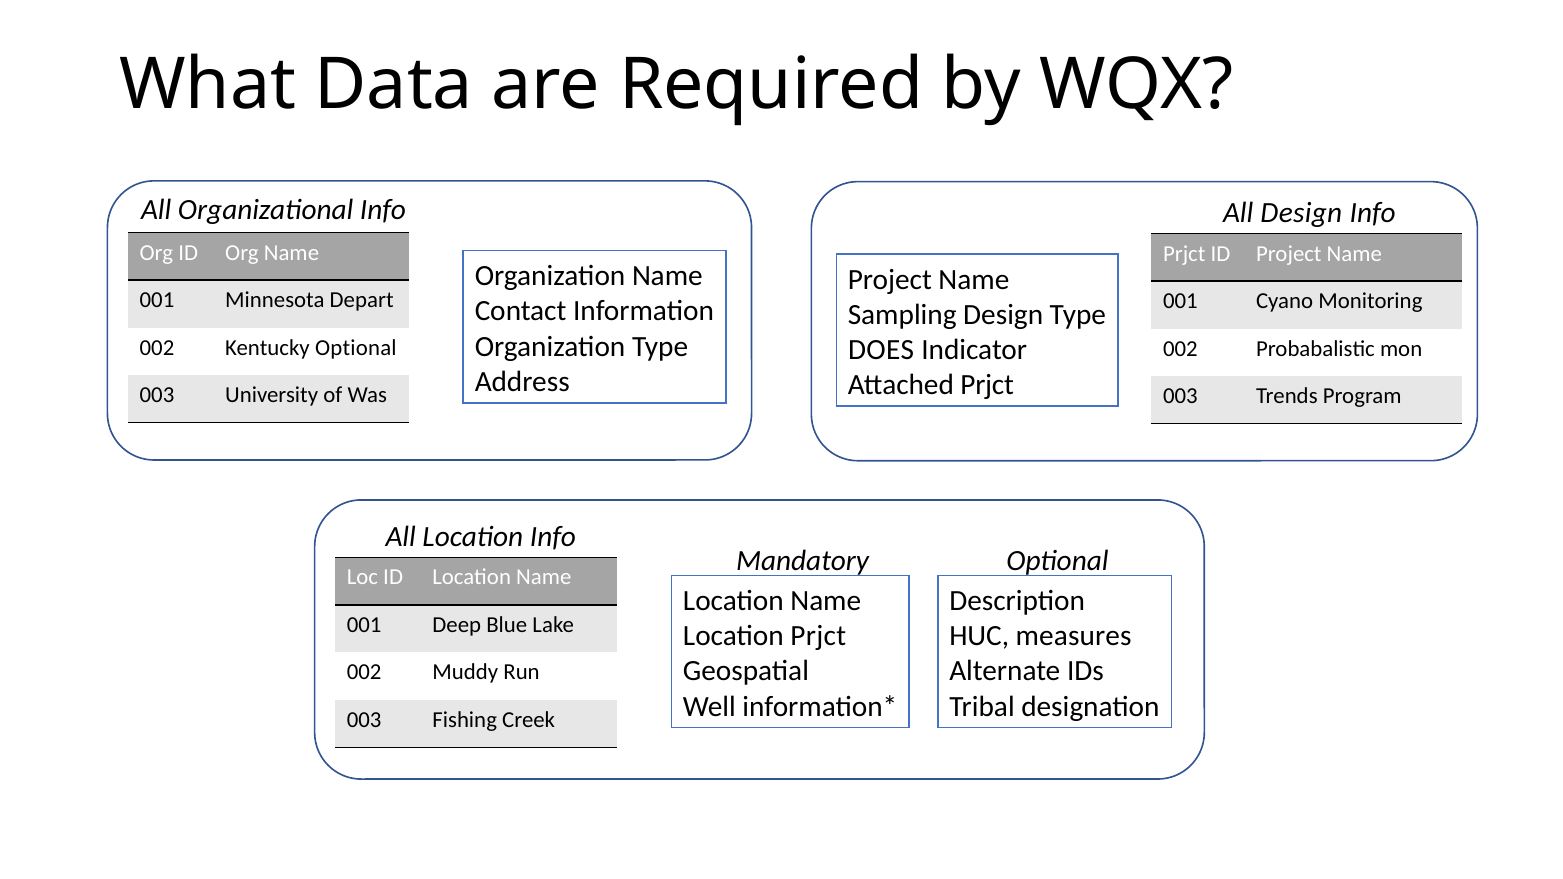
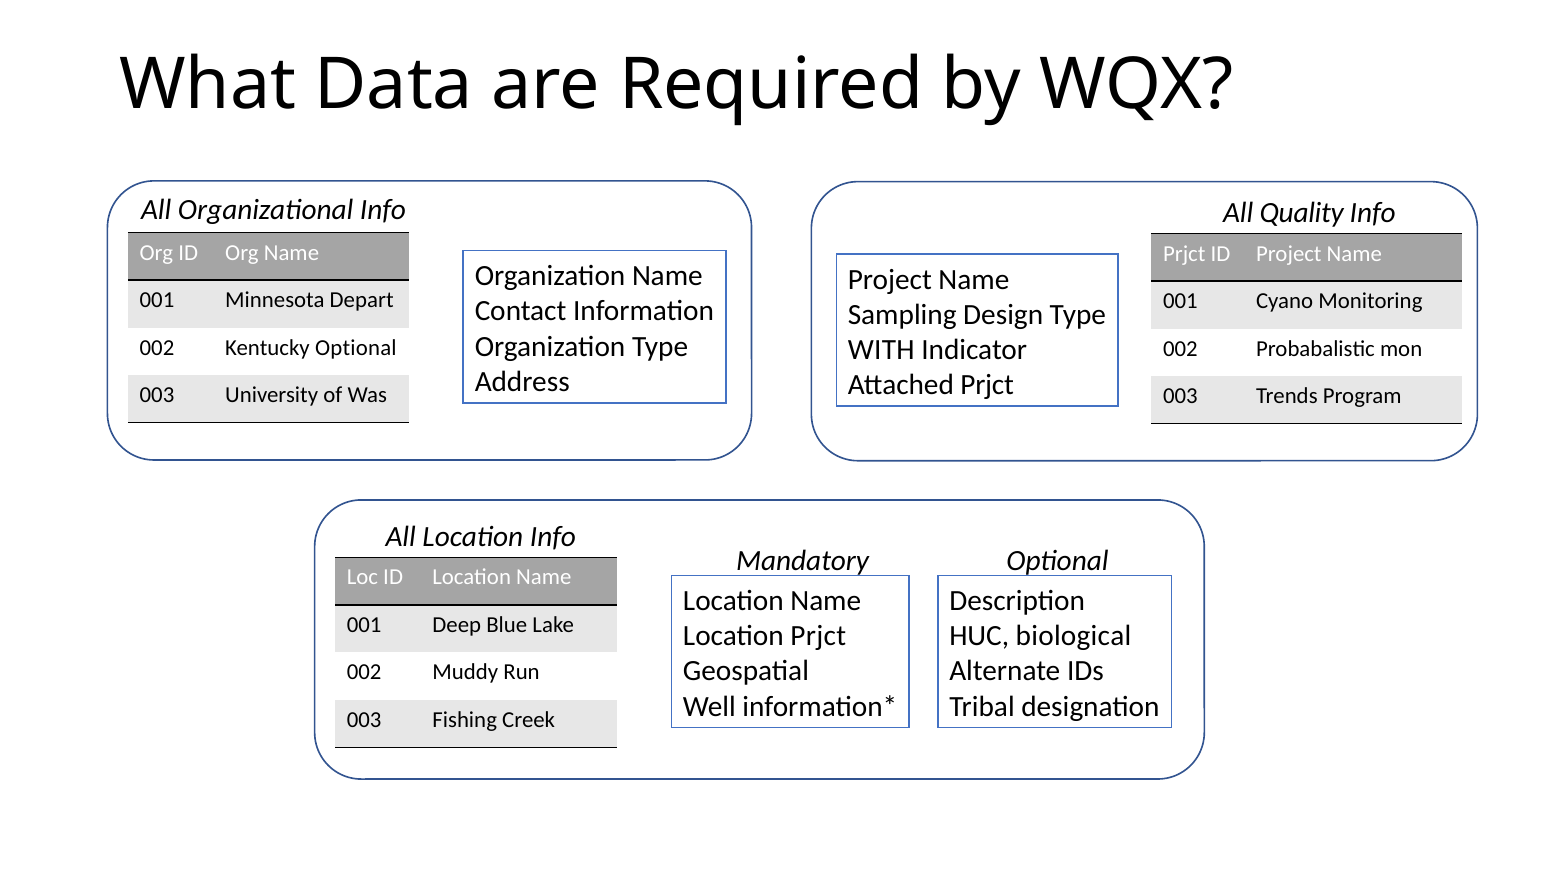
All Design: Design -> Quality
DOES: DOES -> WITH
measures: measures -> biological
